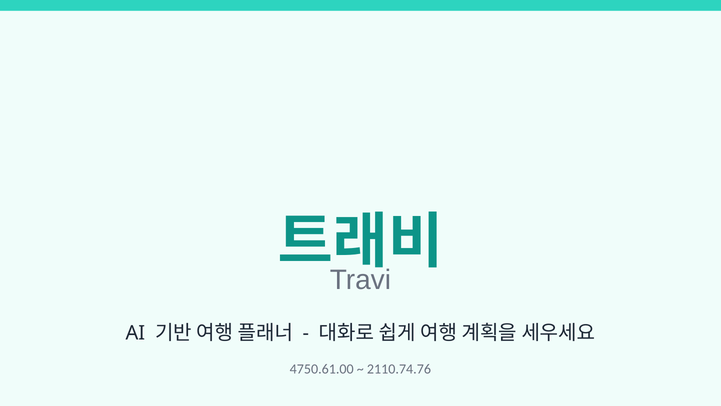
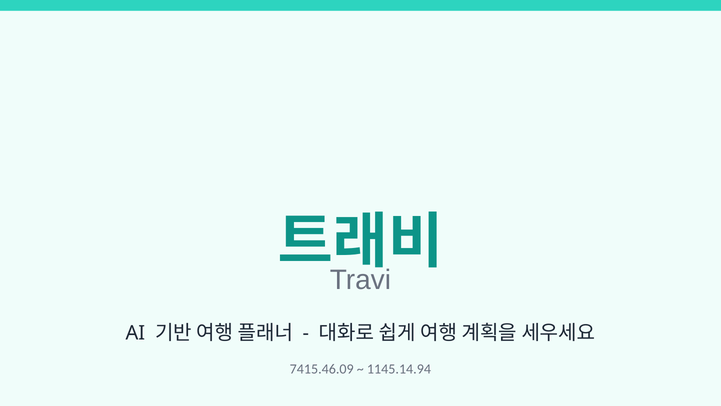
4750.61.00: 4750.61.00 -> 7415.46.09
2110.74.76: 2110.74.76 -> 1145.14.94
